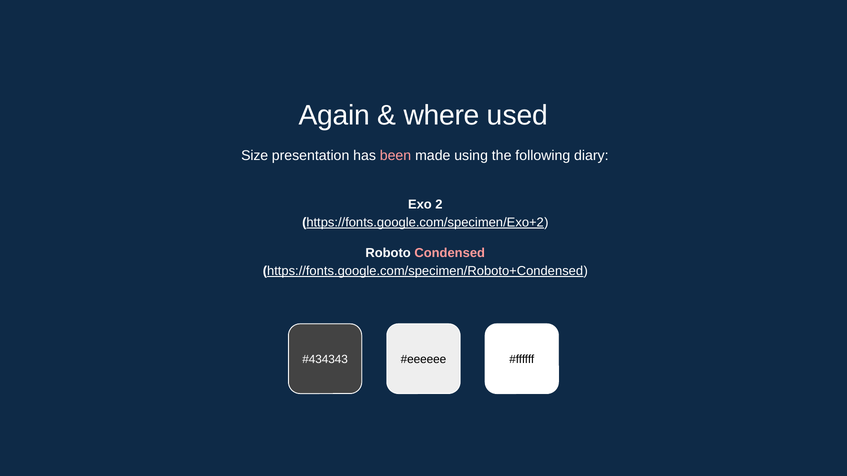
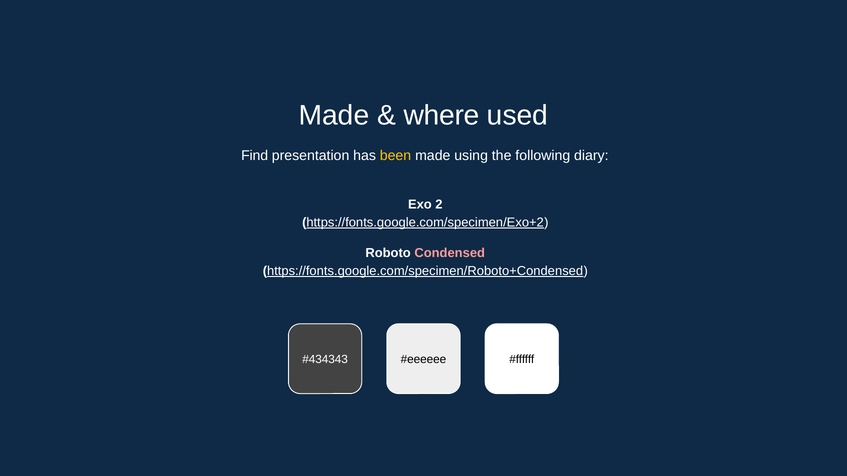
Again at (334, 116): Again -> Made
Size: Size -> Find
been colour: pink -> yellow
